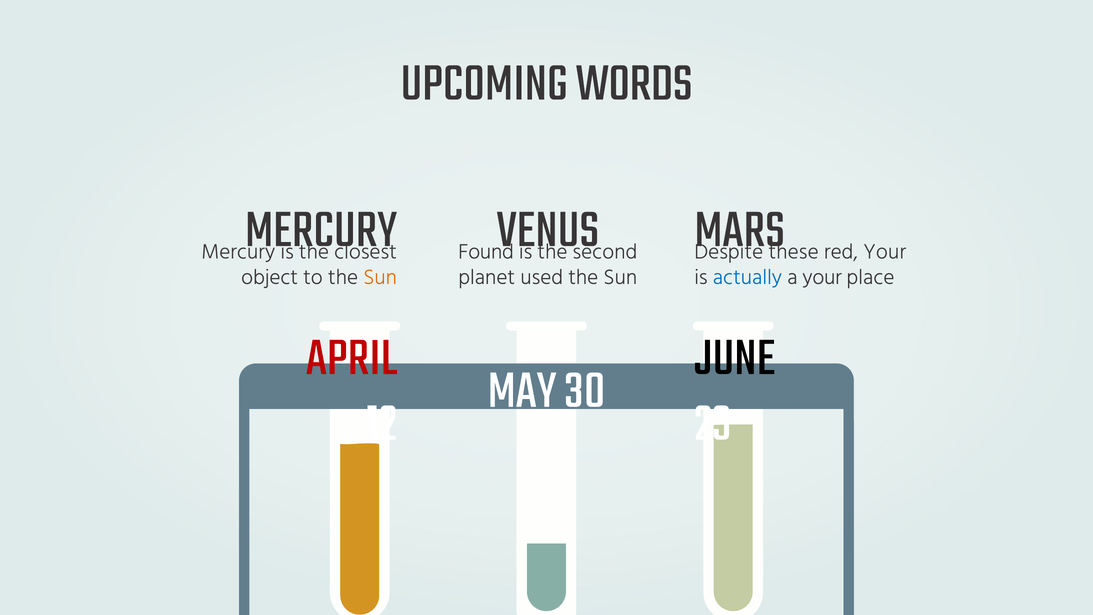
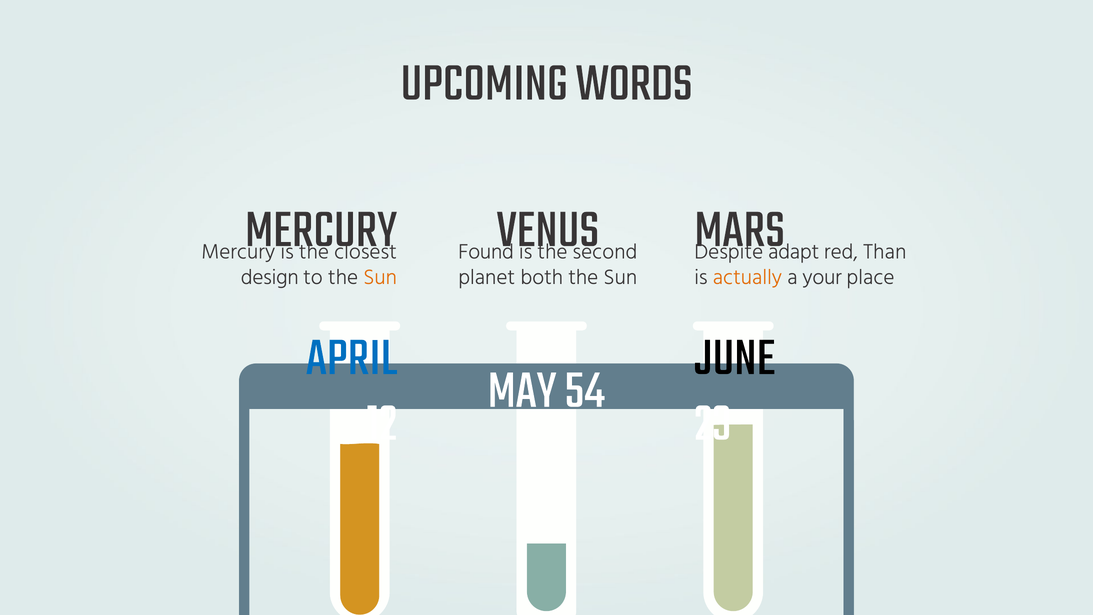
these: these -> adapt
red Your: Your -> Than
object: object -> design
used: used -> both
actually colour: blue -> orange
APRIL colour: red -> blue
30: 30 -> 54
